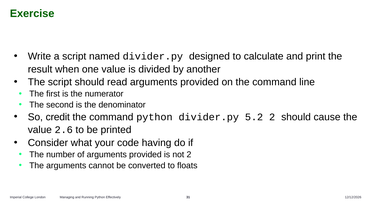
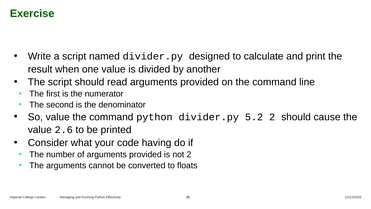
So credit: credit -> value
